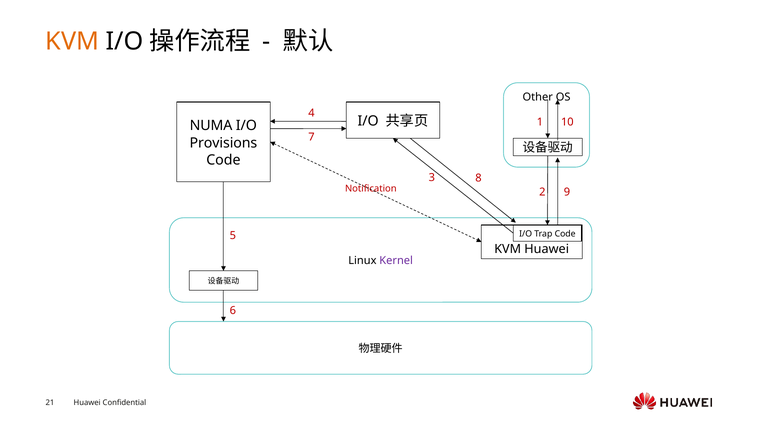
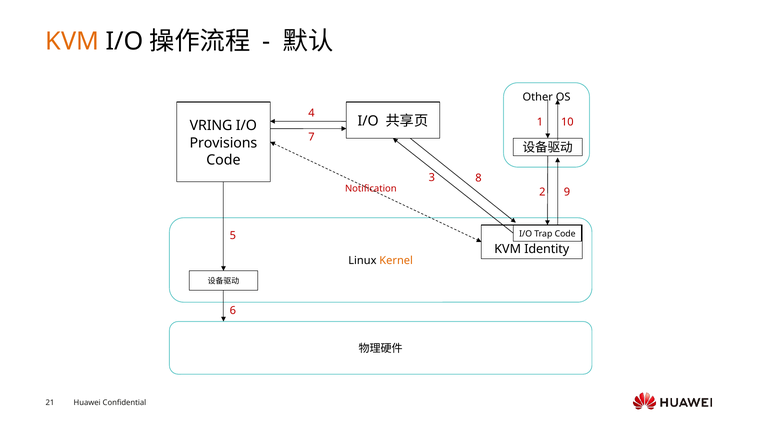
NUMA: NUMA -> VRING
KVM Huawei: Huawei -> Identity
Kernel colour: purple -> orange
